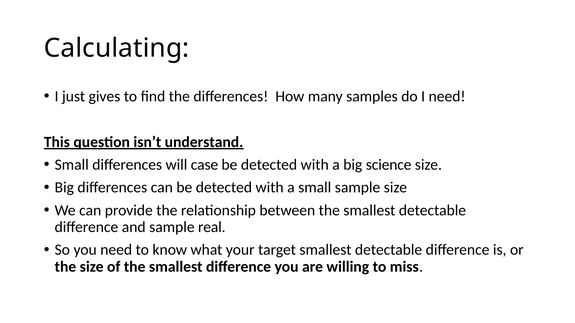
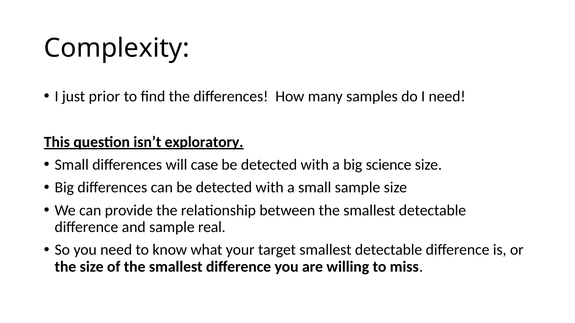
Calculating: Calculating -> Complexity
gives: gives -> prior
understand: understand -> exploratory
